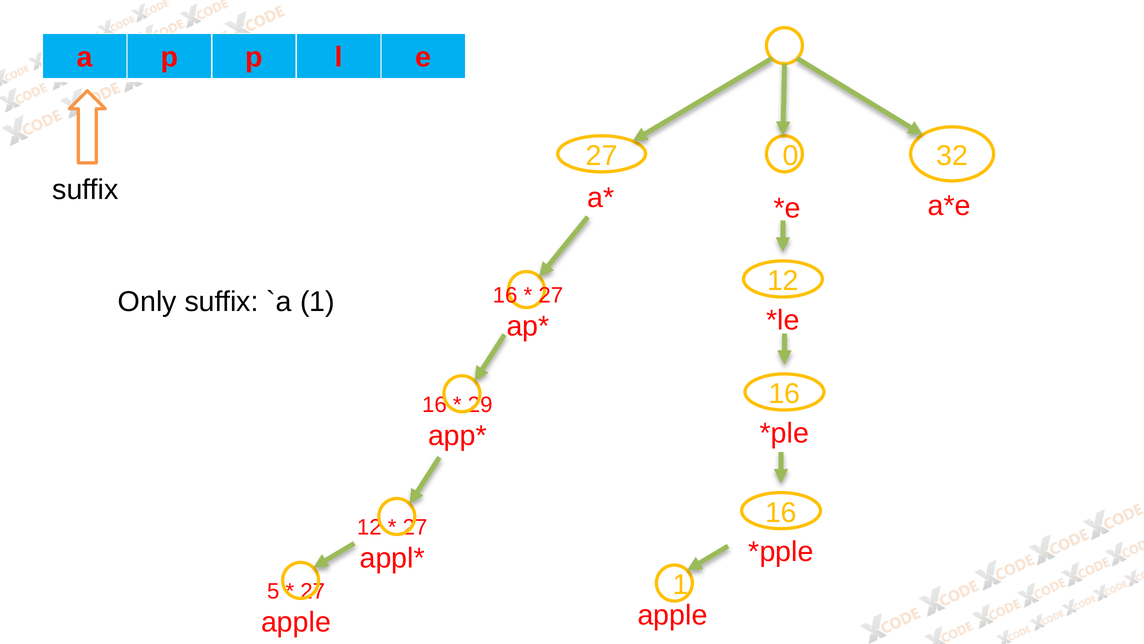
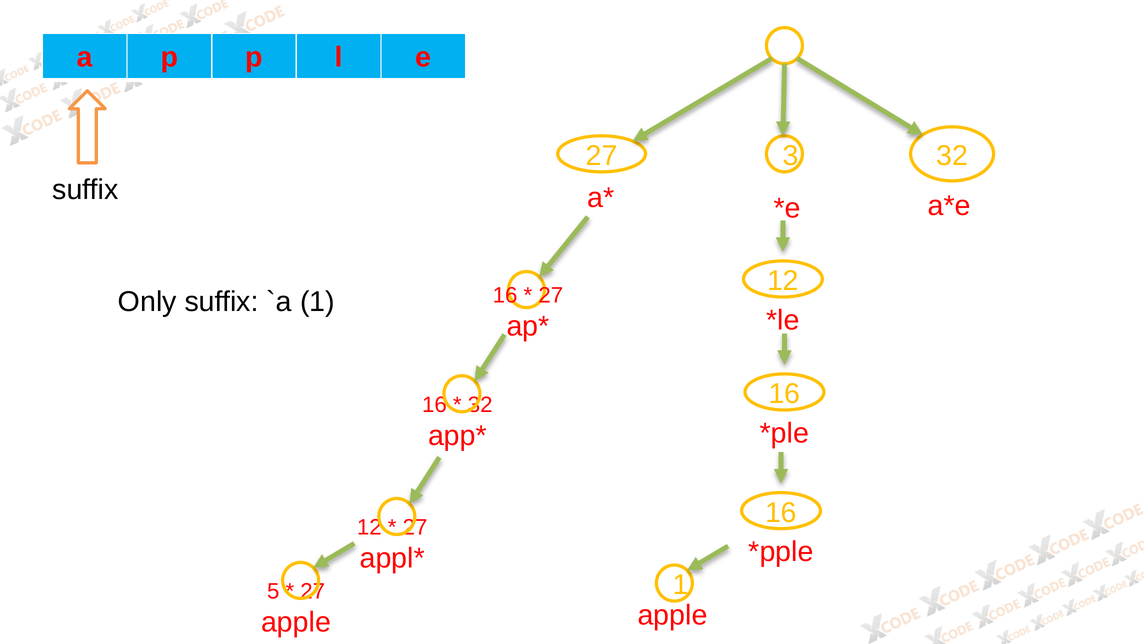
0: 0 -> 3
29 at (480, 404): 29 -> 32
